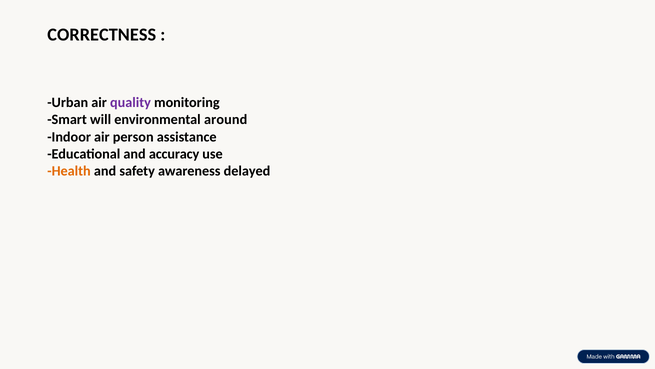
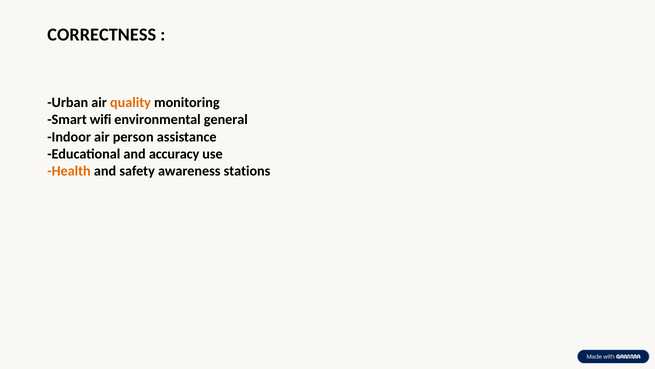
quality colour: purple -> orange
will: will -> wifi
around: around -> general
delayed: delayed -> stations
